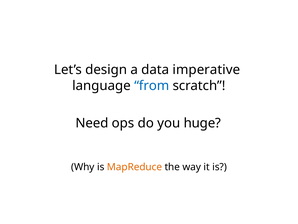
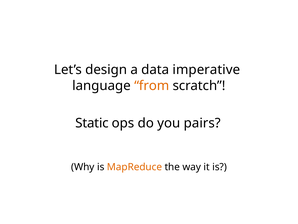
from colour: blue -> orange
Need: Need -> Static
huge: huge -> pairs
